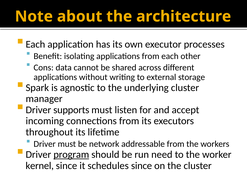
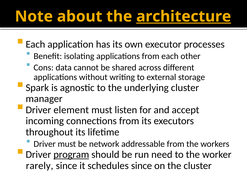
architecture underline: none -> present
supports: supports -> element
kernel: kernel -> rarely
